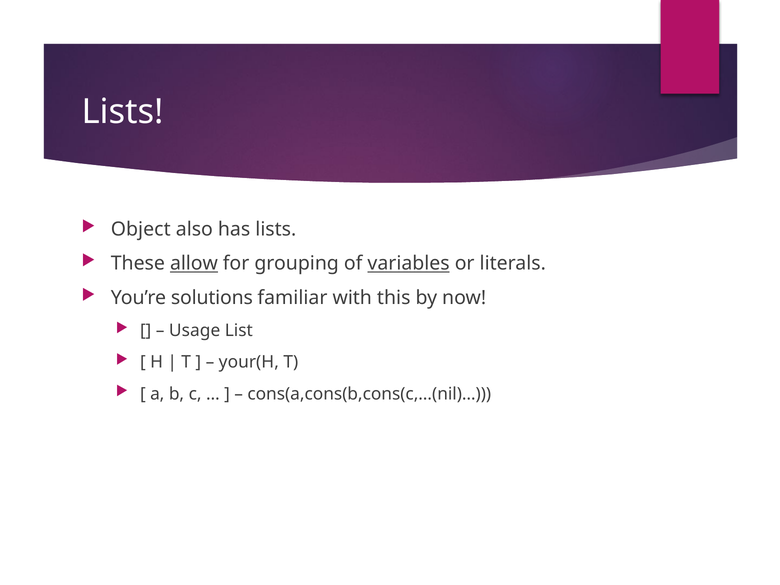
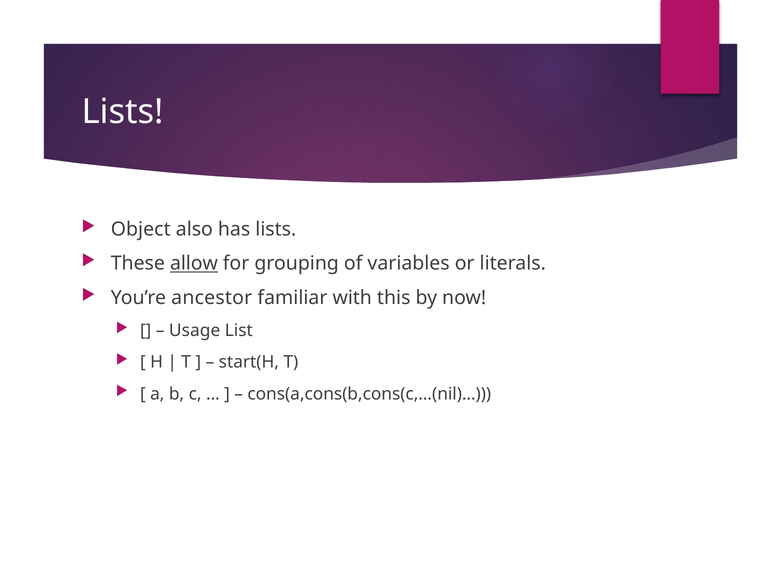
variables underline: present -> none
solutions: solutions -> ancestor
your(H: your(H -> start(H
